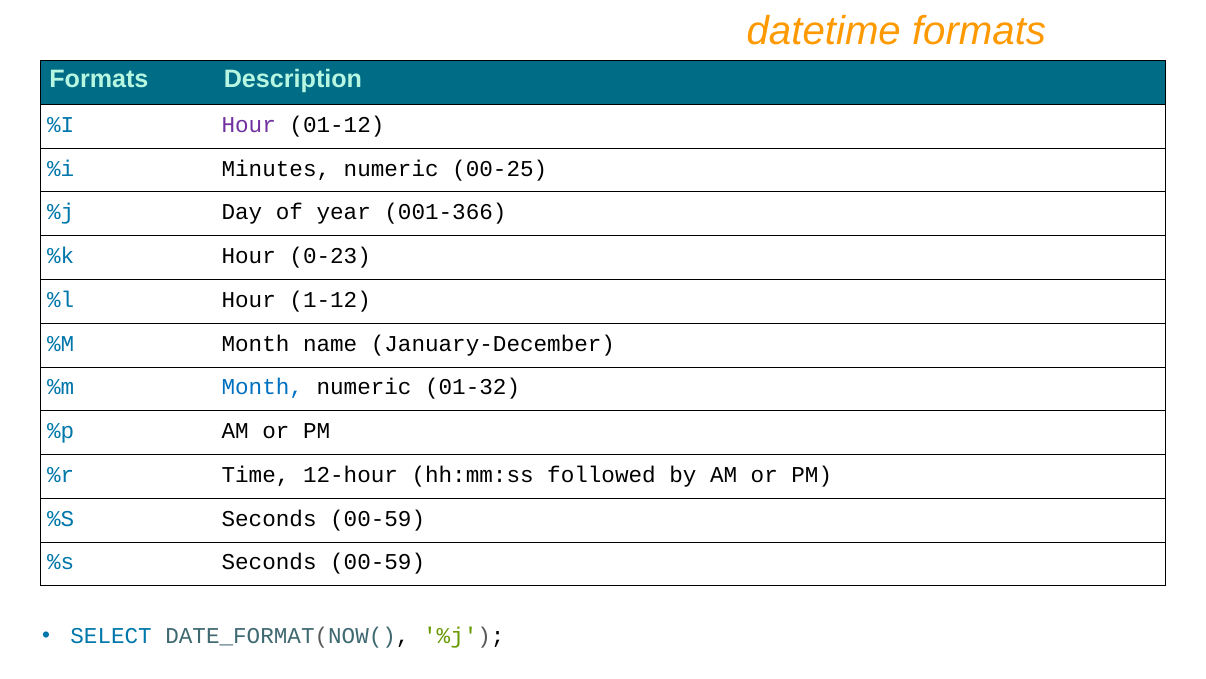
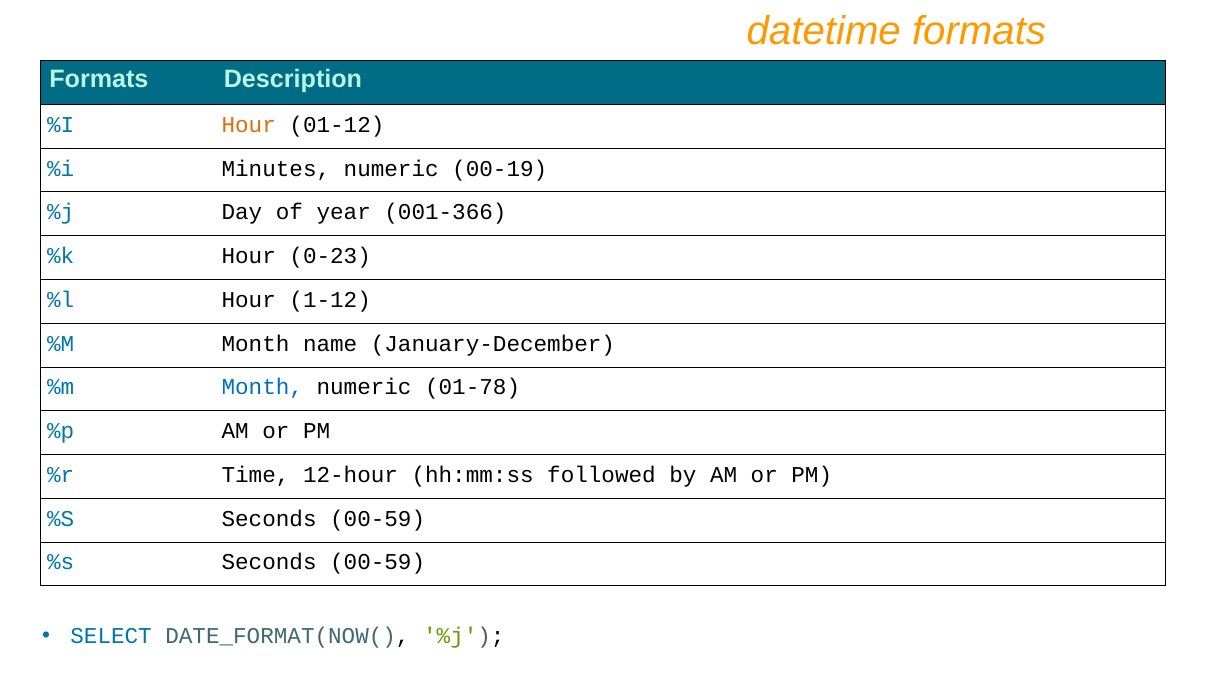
Hour at (249, 125) colour: purple -> orange
00-25: 00-25 -> 00-19
01-32: 01-32 -> 01-78
